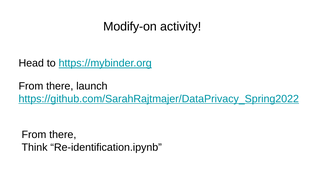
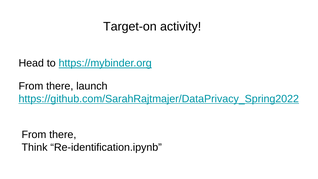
Modify-on: Modify-on -> Target-on
